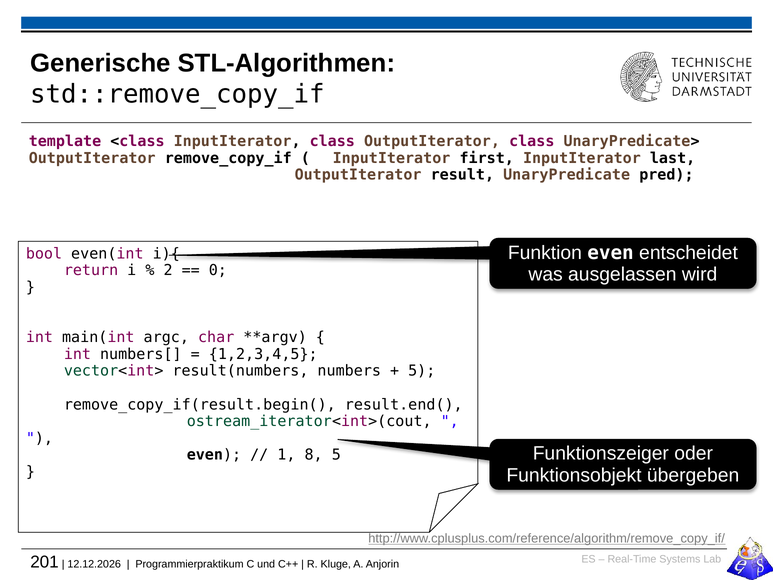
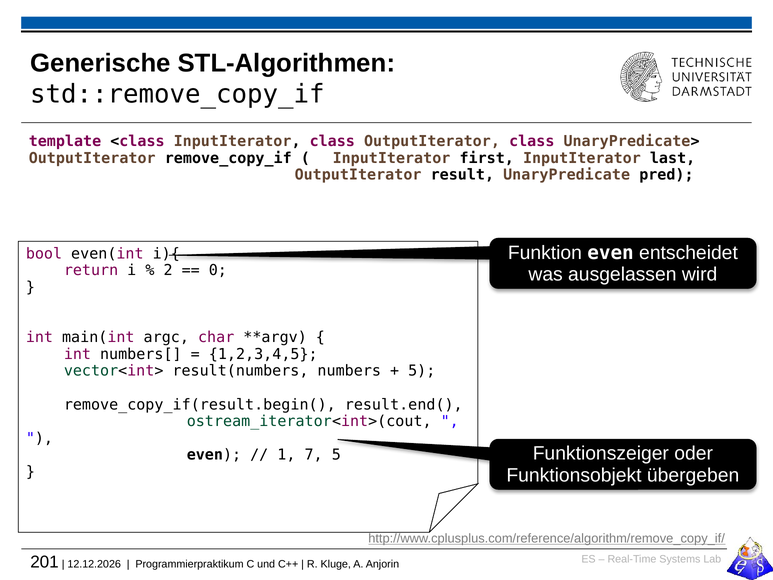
8: 8 -> 7
